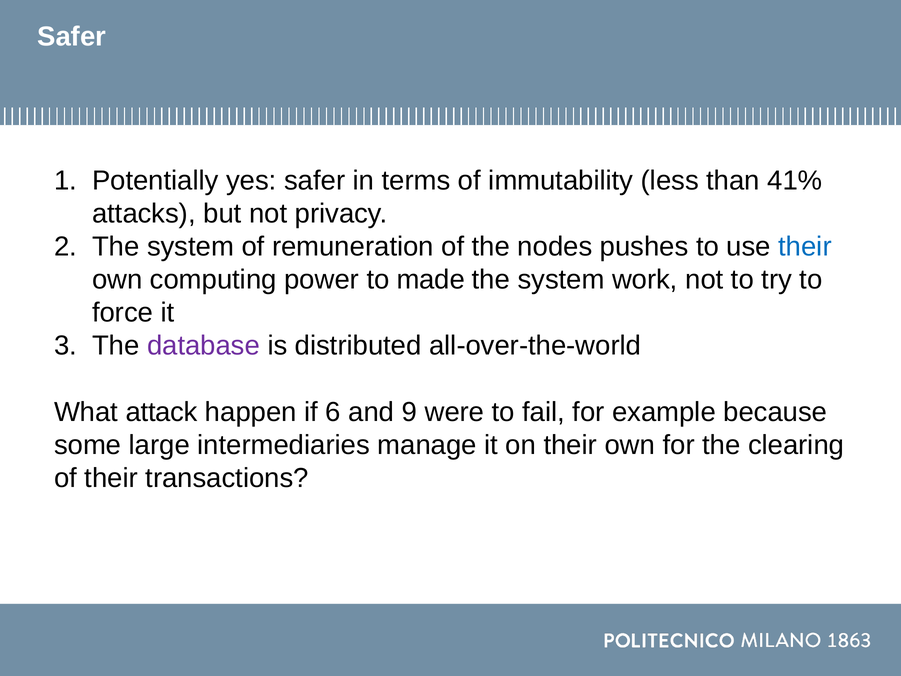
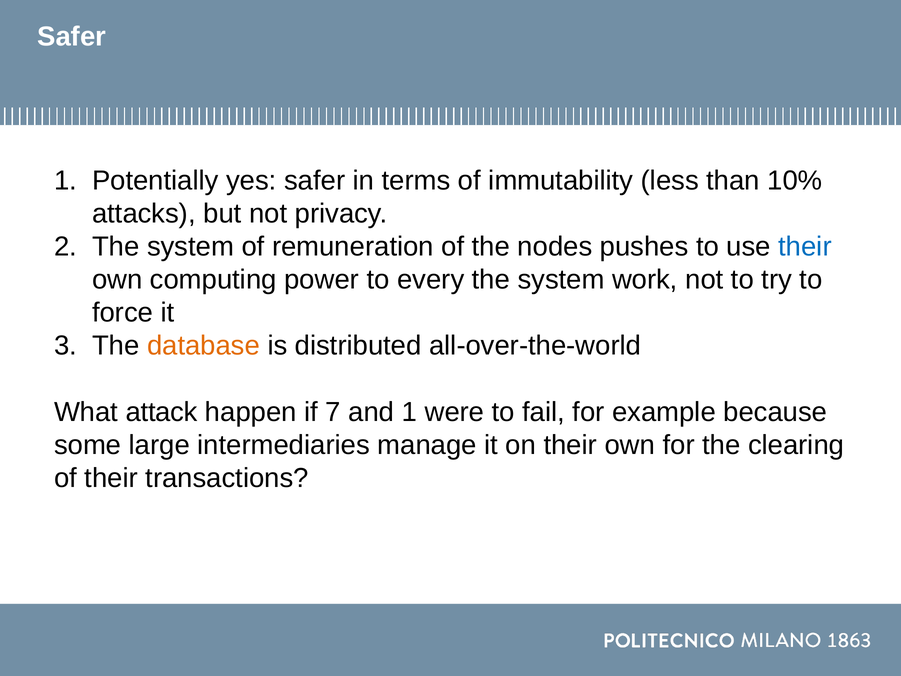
41%: 41% -> 10%
made: made -> every
database colour: purple -> orange
6: 6 -> 7
and 9: 9 -> 1
